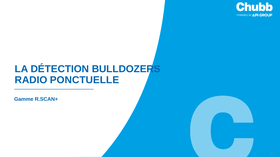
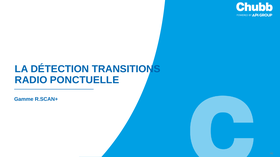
BULLDOZERS: BULLDOZERS -> TRANSITIONS
